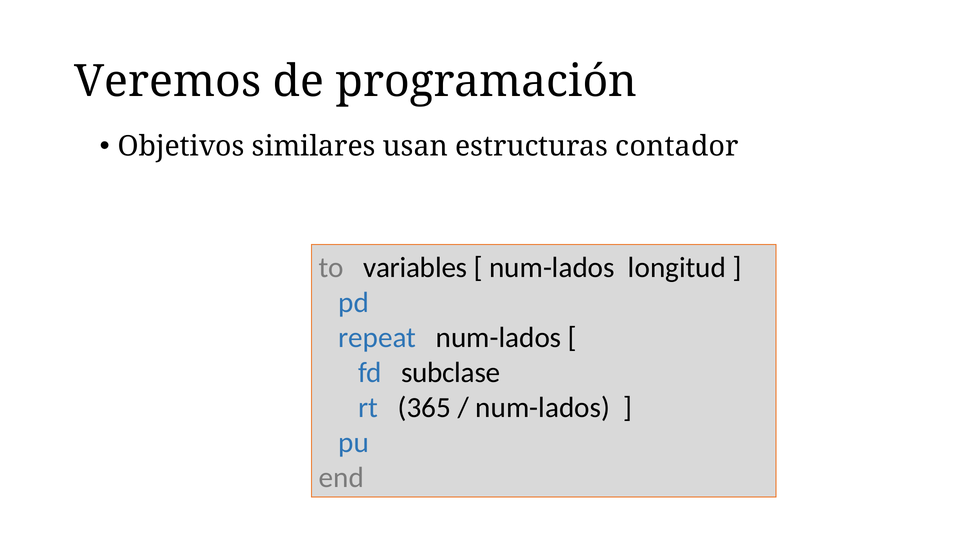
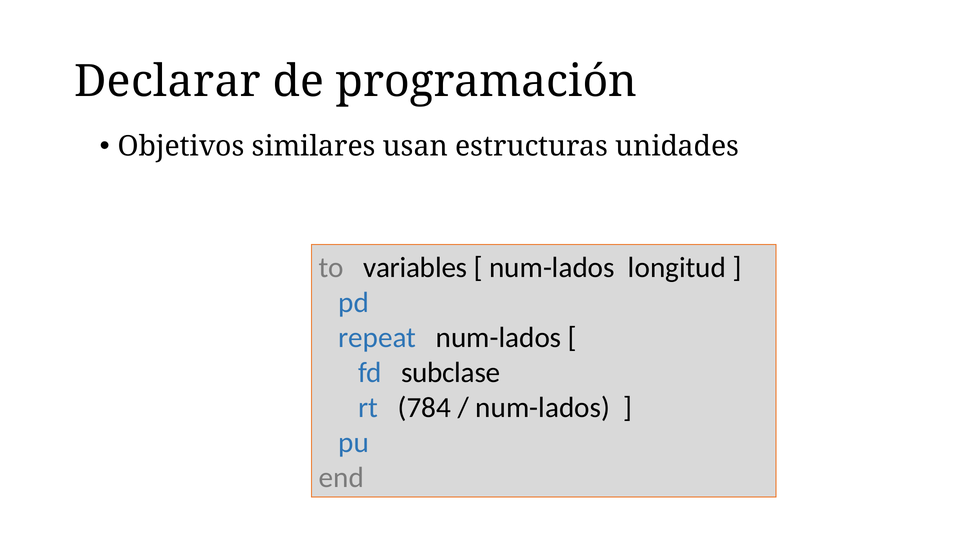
Veremos: Veremos -> Declarar
contador: contador -> unidades
365: 365 -> 784
